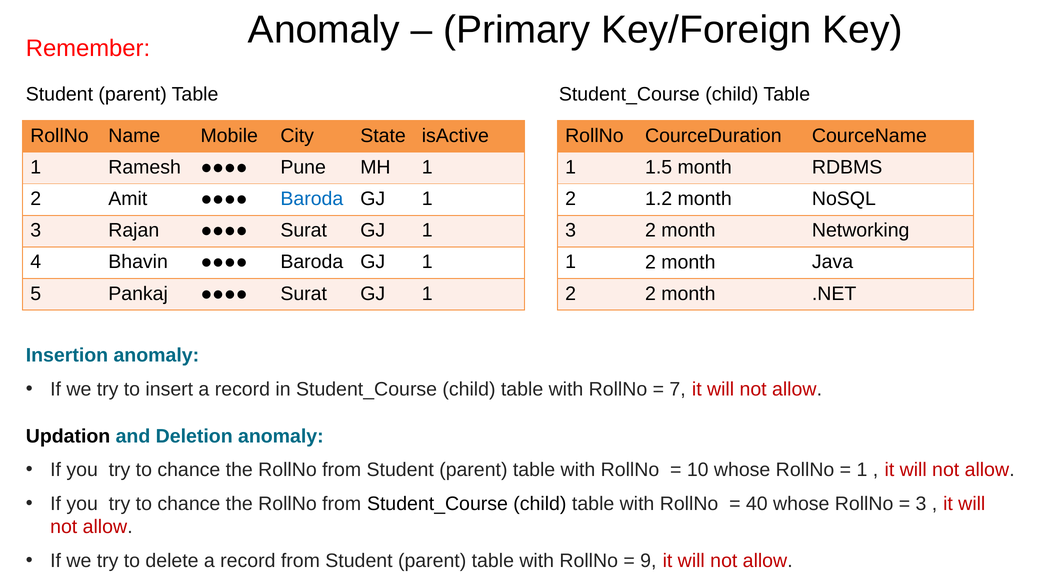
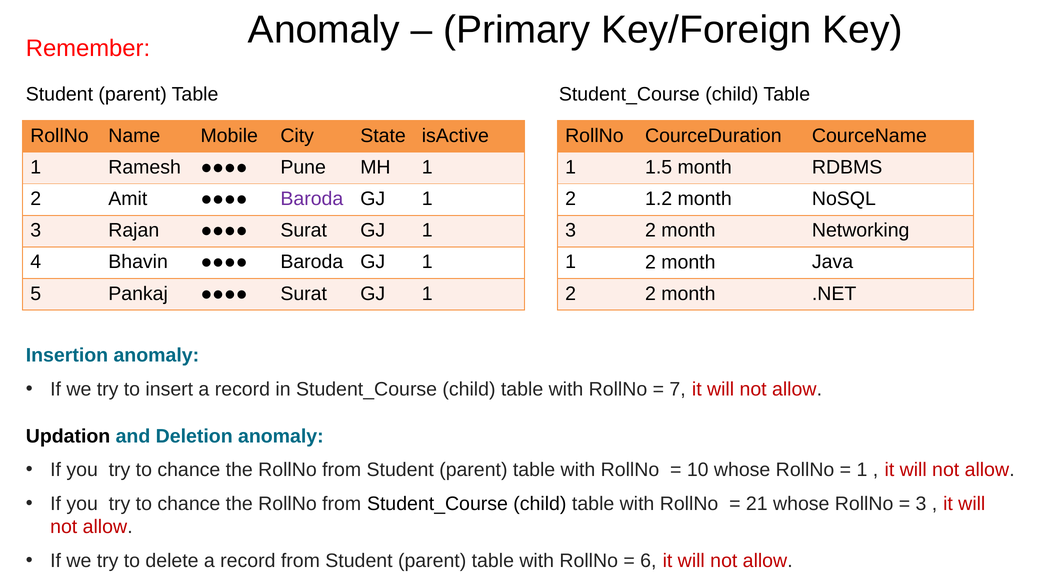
Baroda at (312, 199) colour: blue -> purple
40: 40 -> 21
9: 9 -> 6
